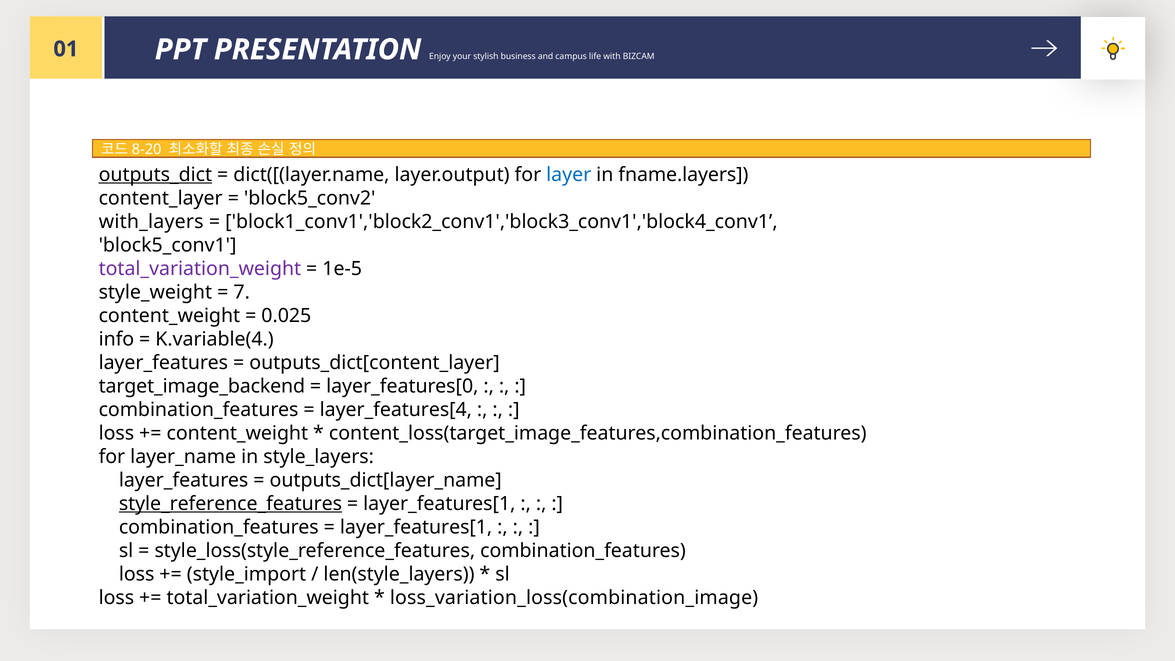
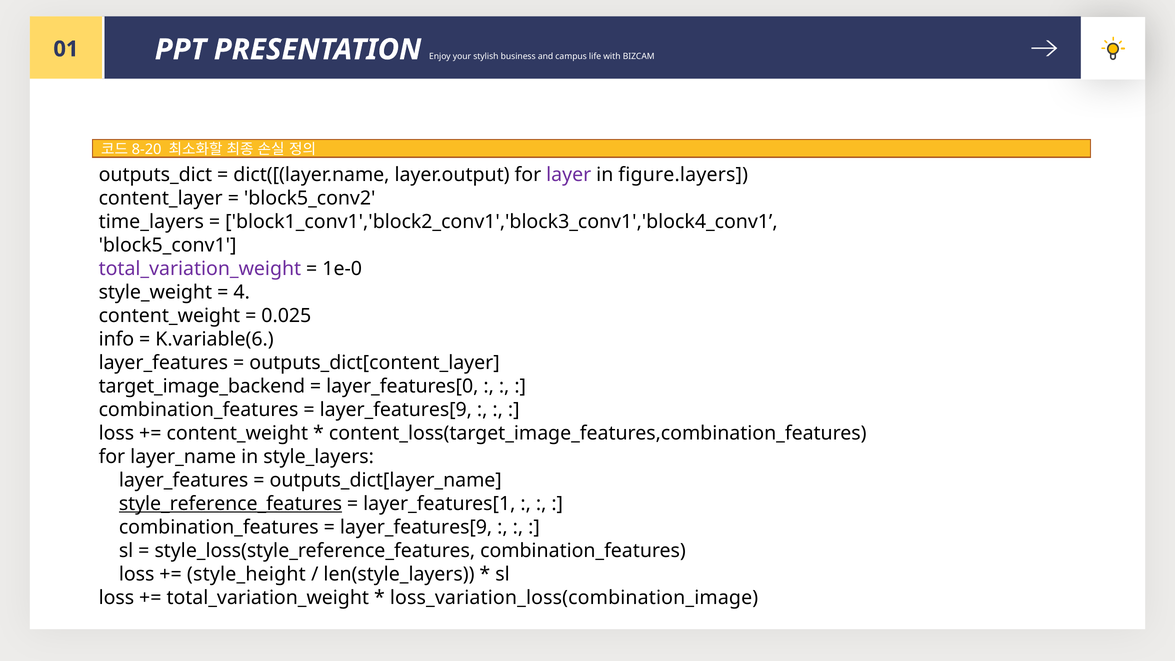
outputs_dict underline: present -> none
layer colour: blue -> purple
fname.layers: fname.layers -> figure.layers
with_layers: with_layers -> time_layers
1e-5: 1e-5 -> 1e-0
7: 7 -> 4
K.variable(4: K.variable(4 -> K.variable(6
layer_features[4 at (396, 410): layer_features[4 -> layer_features[9
layer_features[1 at (416, 527): layer_features[1 -> layer_features[9
style_import: style_import -> style_height
